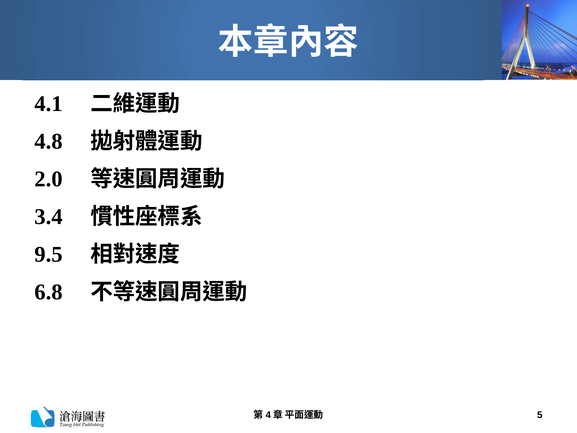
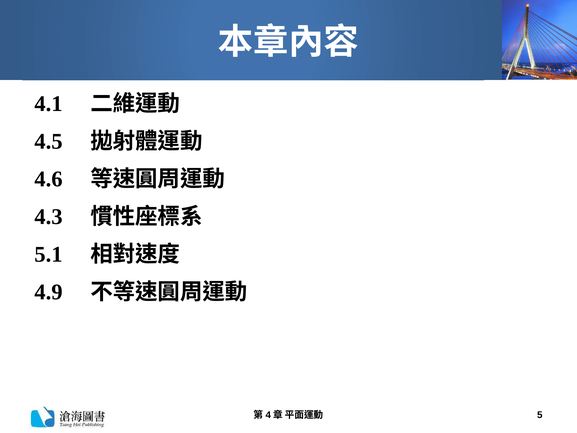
4.8: 4.8 -> 4.5
2.0: 2.0 -> 4.6
3.4: 3.4 -> 4.3
9.5: 9.5 -> 5.1
6.8: 6.8 -> 4.9
